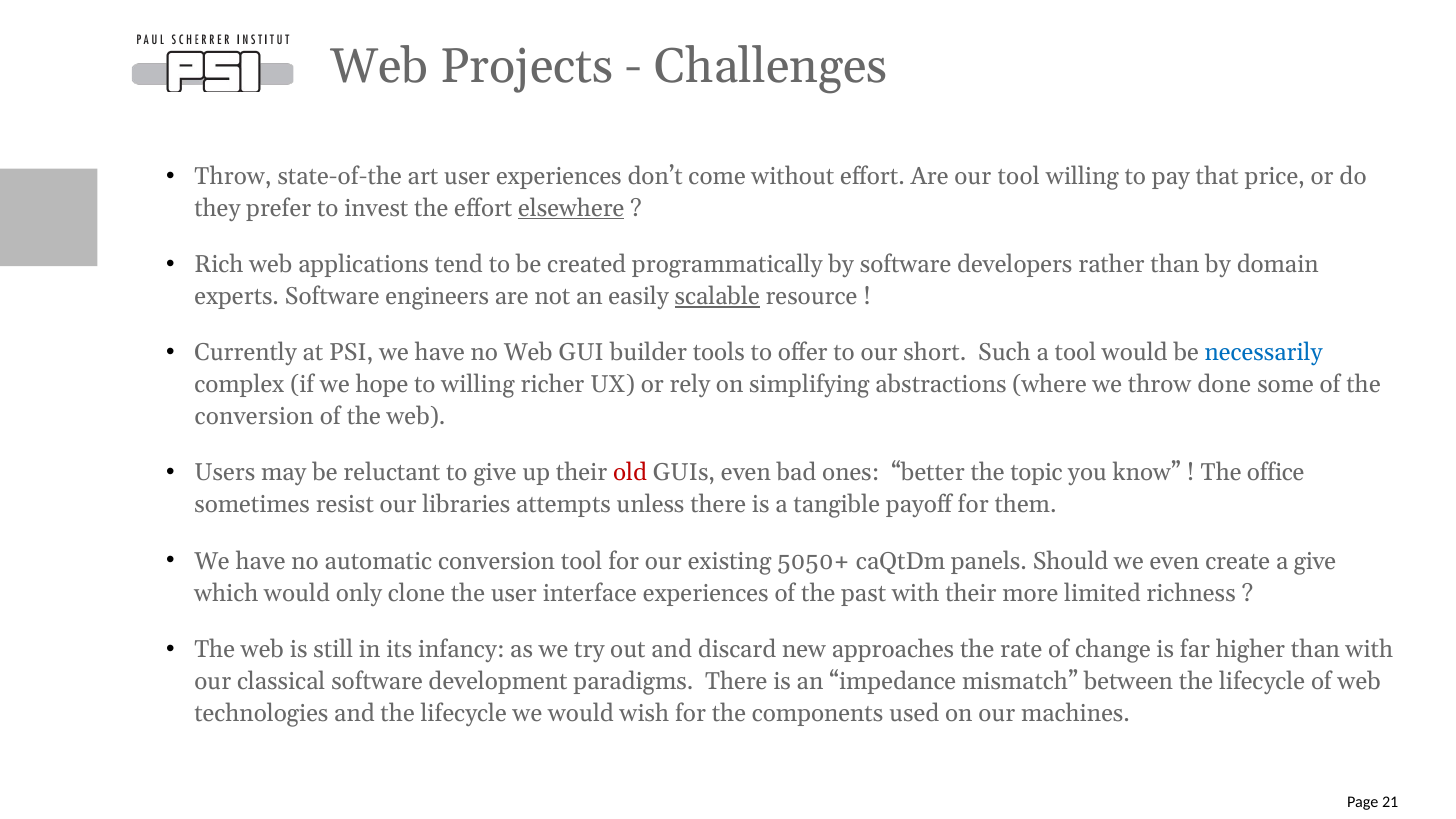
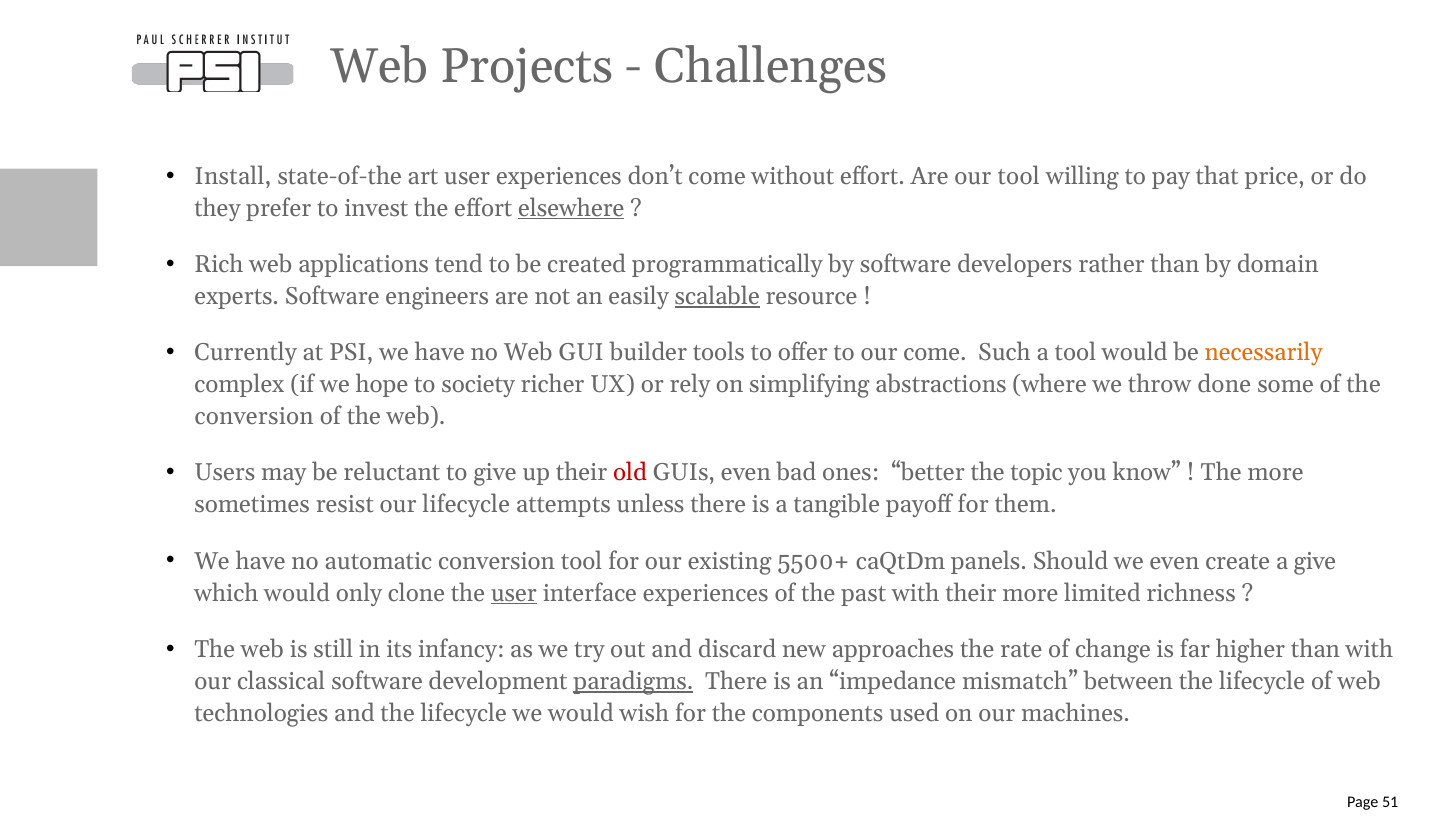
Throw at (233, 176): Throw -> Install
our short: short -> come
necessarily colour: blue -> orange
to willing: willing -> society
The office: office -> more
our libraries: libraries -> lifecycle
5050+: 5050+ -> 5500+
user at (514, 593) underline: none -> present
paradigms underline: none -> present
21: 21 -> 51
